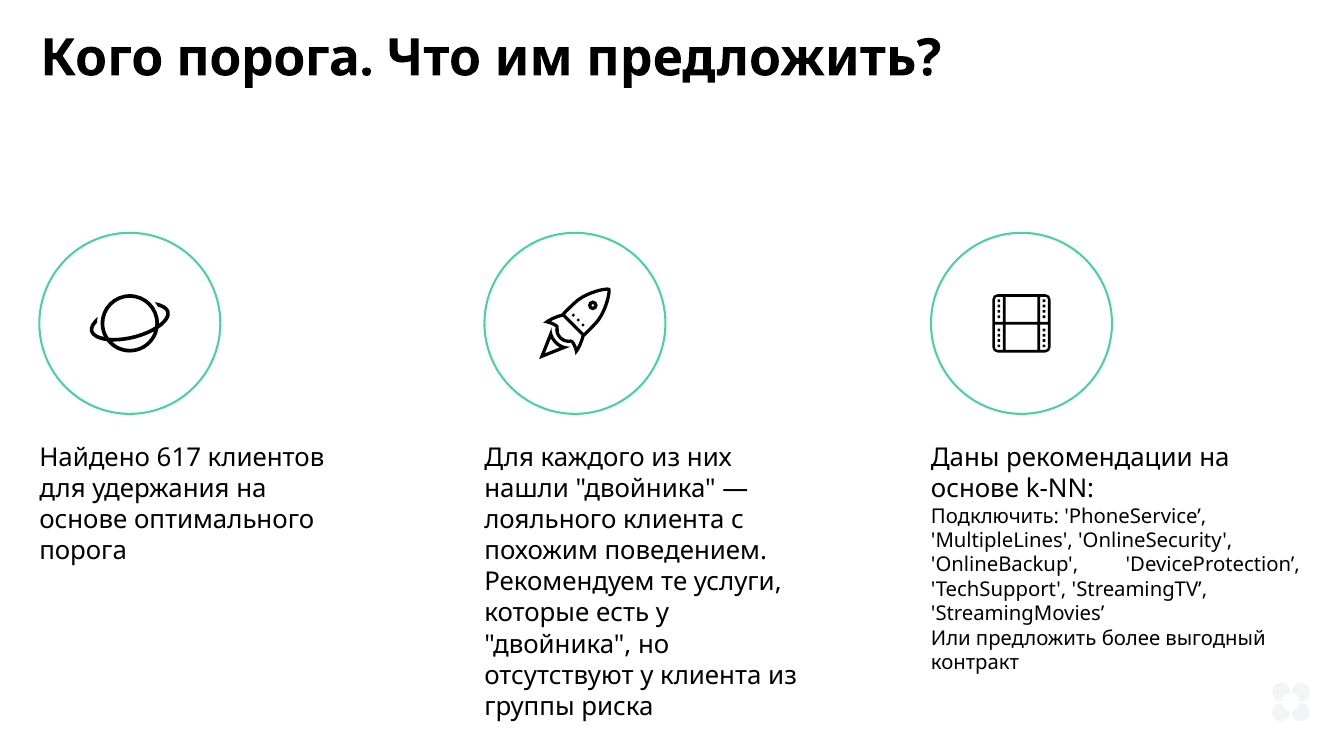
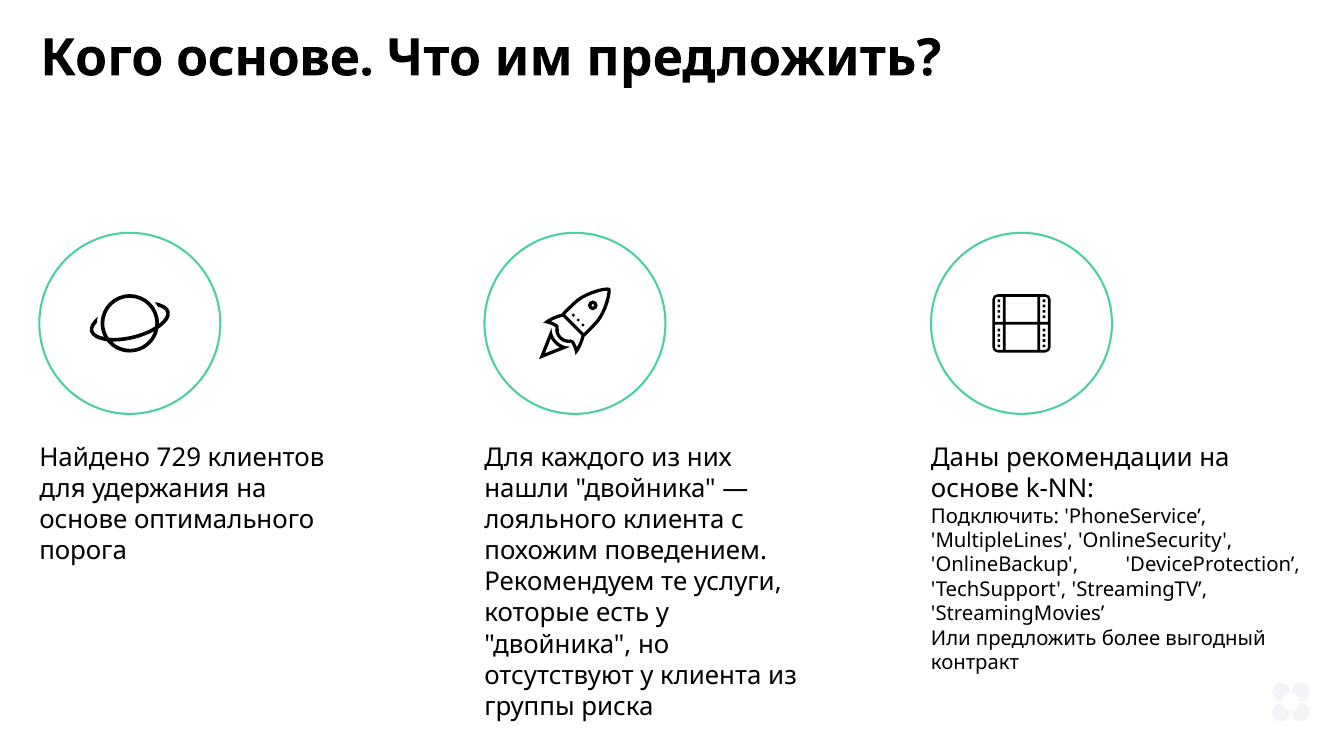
Кого порога: порога -> основе
617: 617 -> 729
